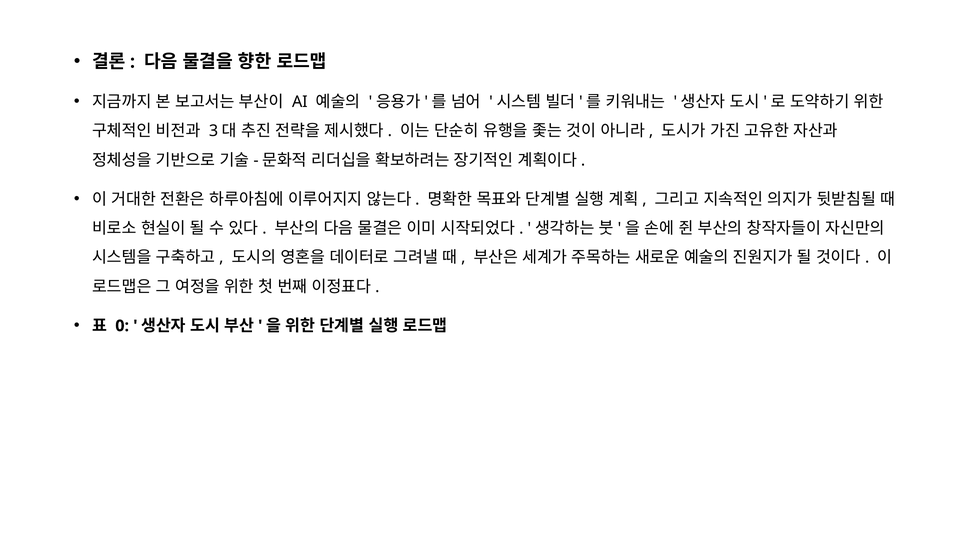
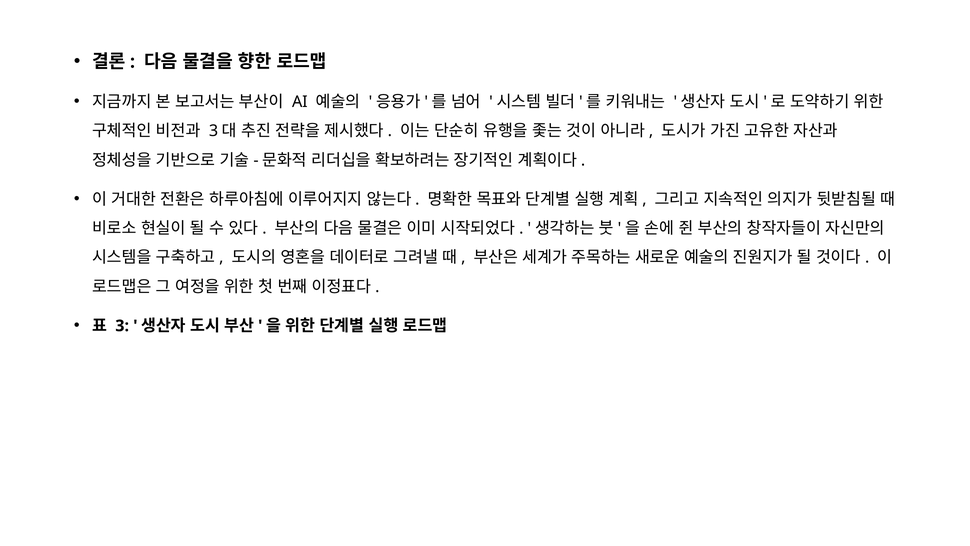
0: 0 -> 3
